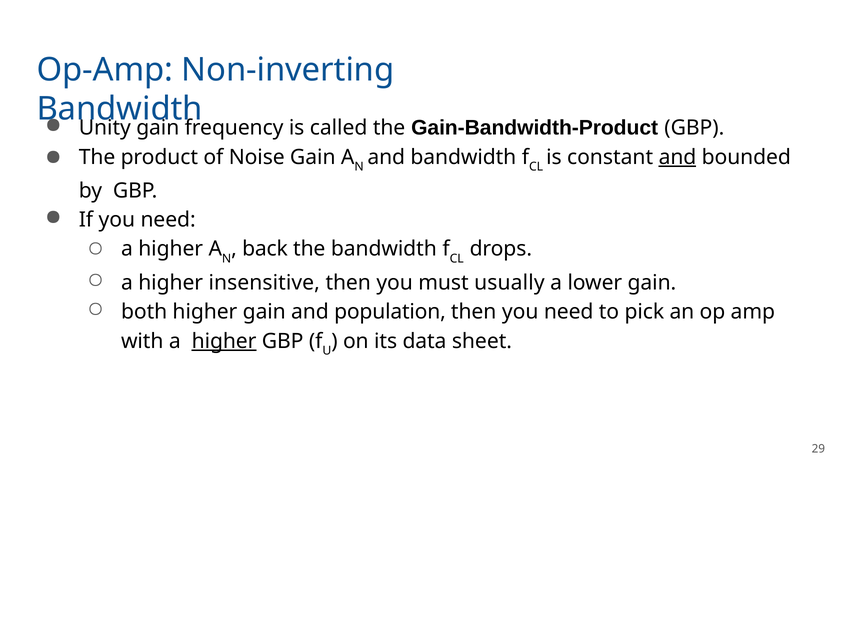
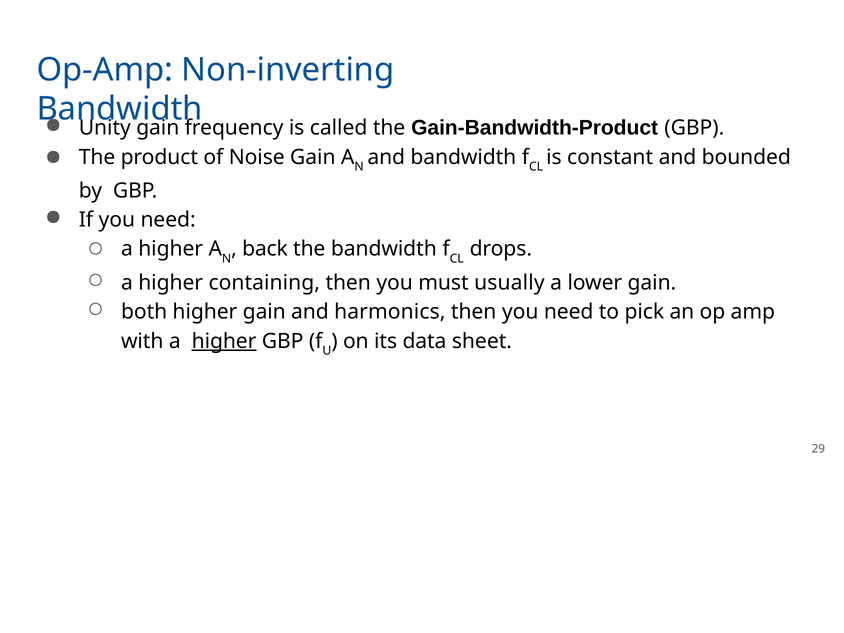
and at (677, 157) underline: present -> none
insensitive: insensitive -> containing
population: population -> harmonics
